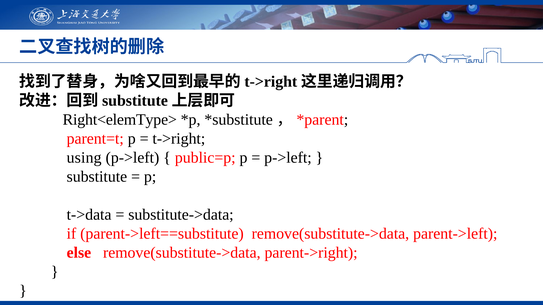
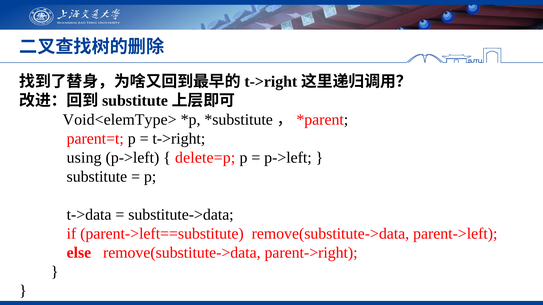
Right<elemType>: Right<elemType> -> Void<elemType>
public=p: public=p -> delete=p
